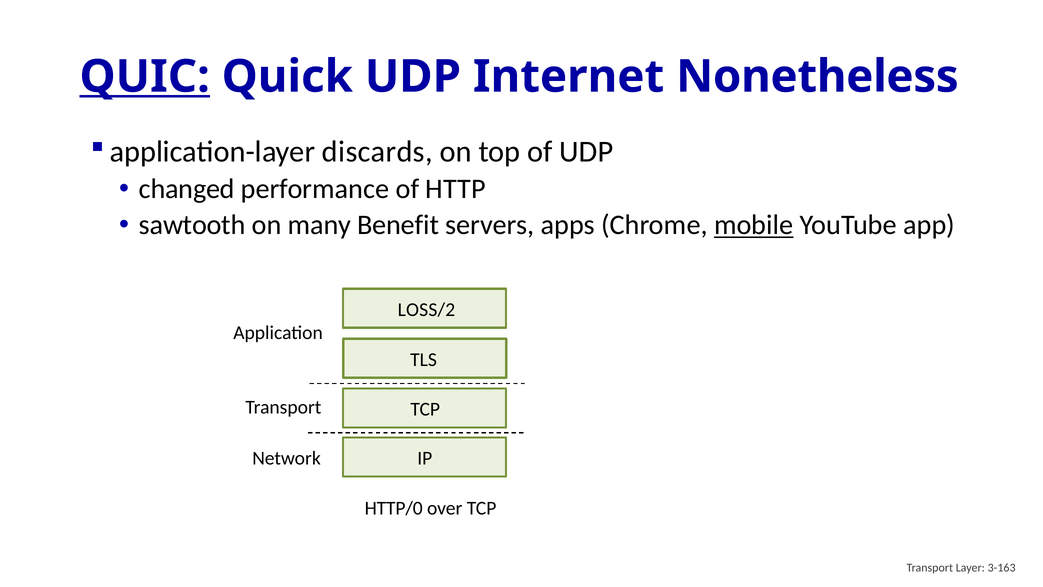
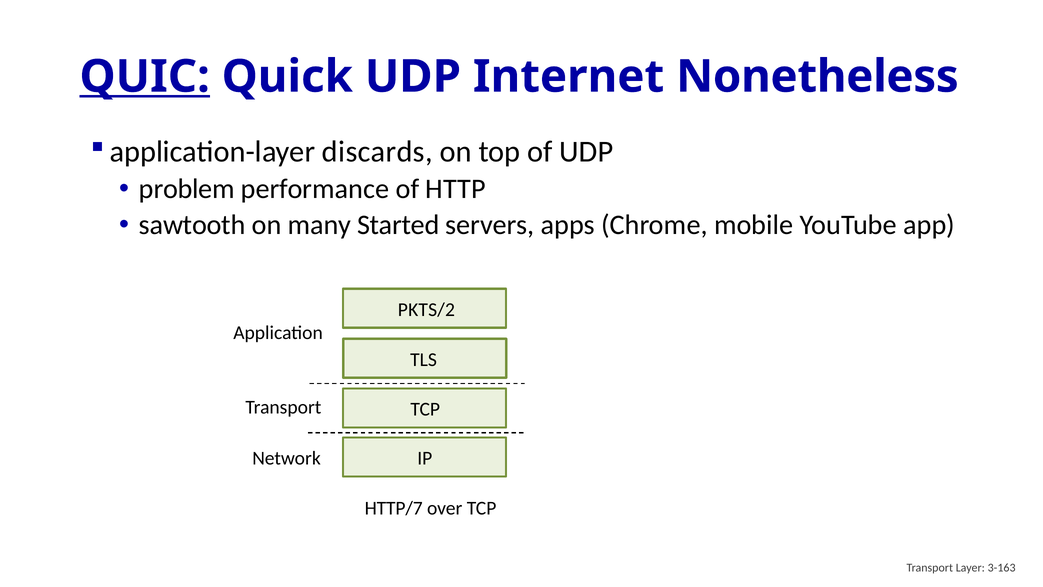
changed: changed -> problem
Benefit: Benefit -> Started
mobile underline: present -> none
LOSS/2: LOSS/2 -> PKTS/2
HTTP/0: HTTP/0 -> HTTP/7
